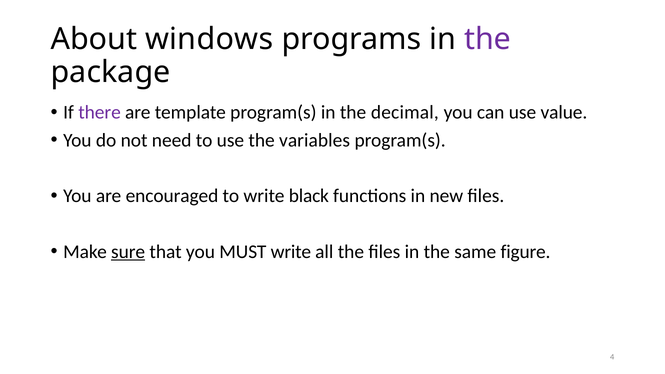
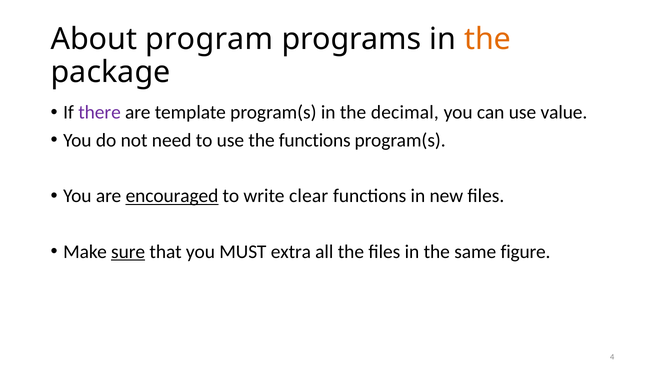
windows: windows -> program
the at (488, 39) colour: purple -> orange
the variables: variables -> functions
encouraged underline: none -> present
black: black -> clear
MUST write: write -> extra
